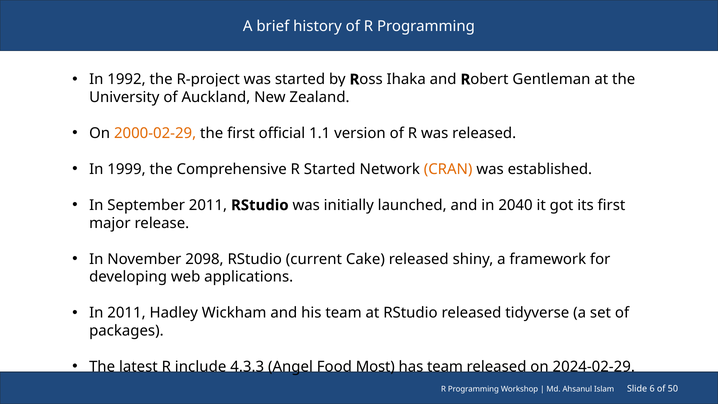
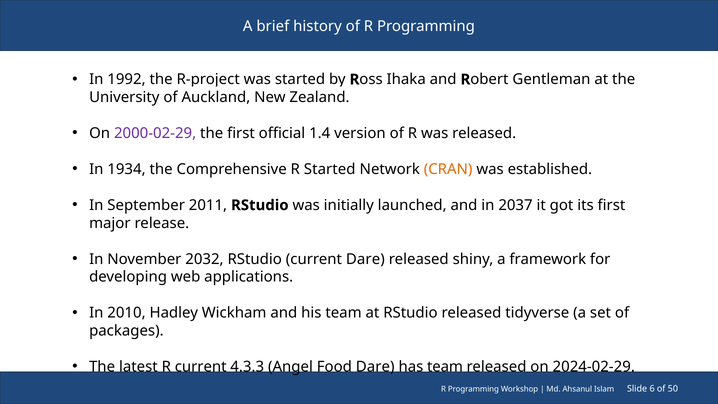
2000-02-29 colour: orange -> purple
1.1: 1.1 -> 1.4
1999: 1999 -> 1934
2040: 2040 -> 2037
2098: 2098 -> 2032
current Cake: Cake -> Dare
In 2011: 2011 -> 2010
R include: include -> current
Food Most: Most -> Dare
